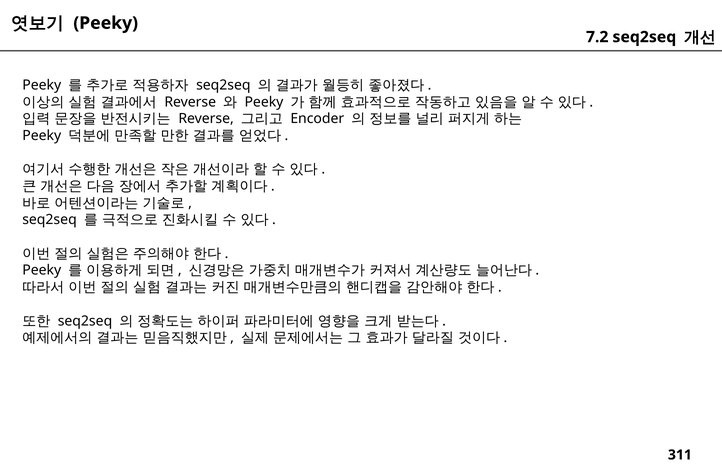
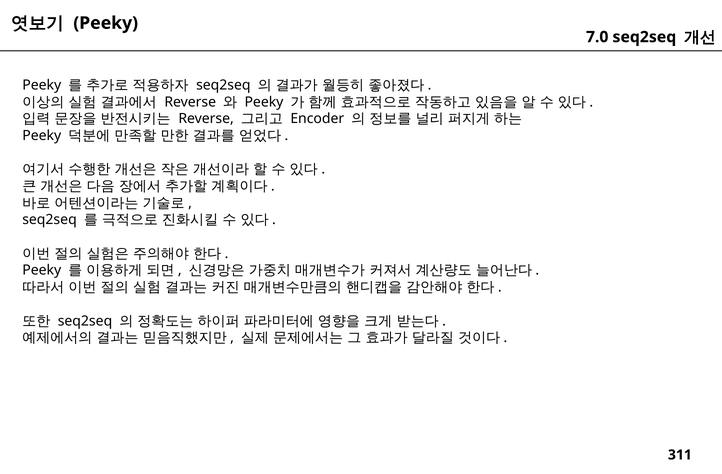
7.2: 7.2 -> 7.0
